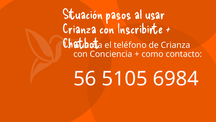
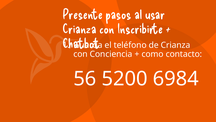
Situación: Situación -> Presente
5105: 5105 -> 5200
